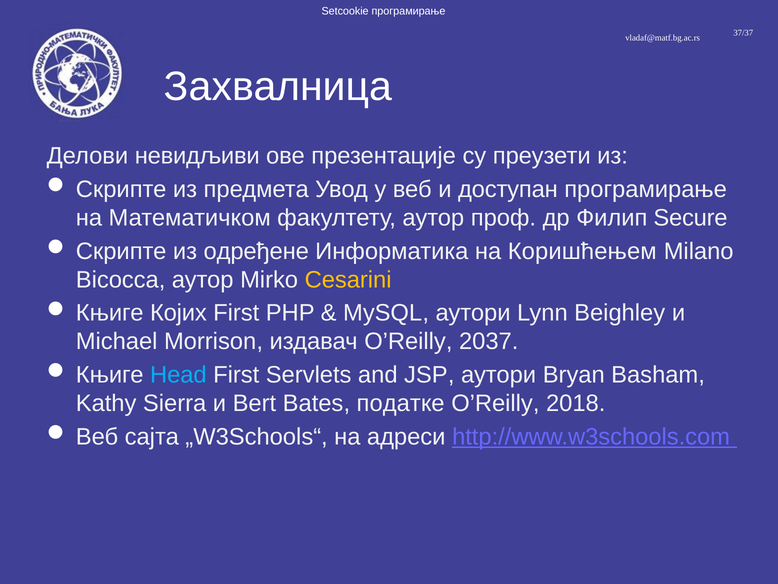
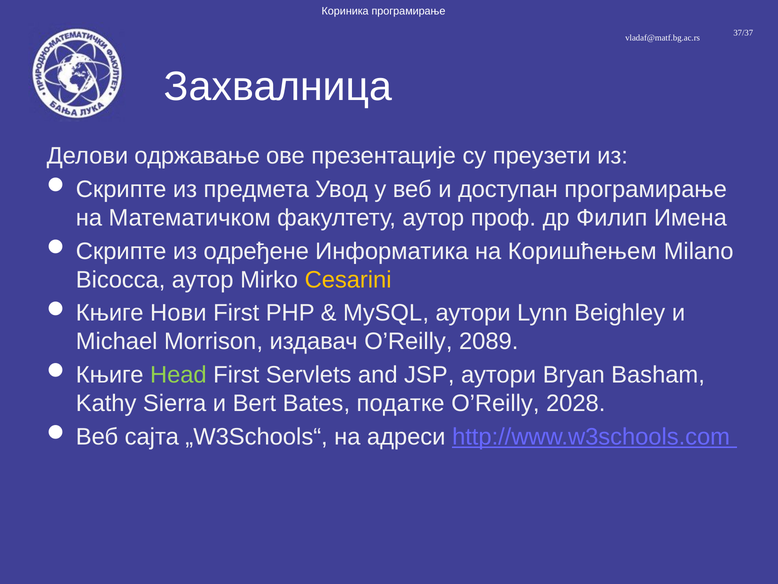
Setcookie: Setcookie -> Кориника
невидљиви: невидљиви -> одржавање
Secure: Secure -> Имена
Којих: Којих -> Нови
2037: 2037 -> 2089
Head colour: light blue -> light green
2018: 2018 -> 2028
